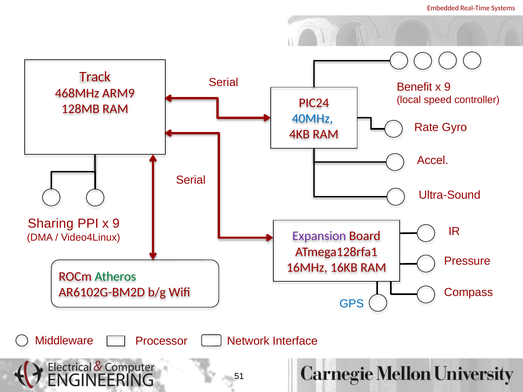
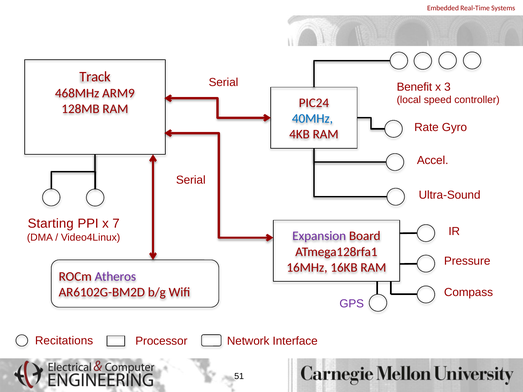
9 at (447, 87): 9 -> 3
Sharing: Sharing -> Starting
PPI x 9: 9 -> 7
Atheros colour: green -> purple
GPS colour: blue -> purple
Middleware: Middleware -> Recitations
